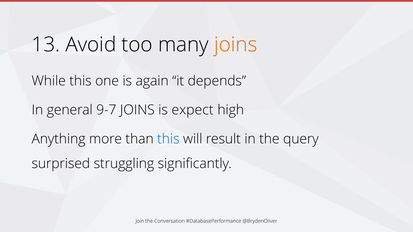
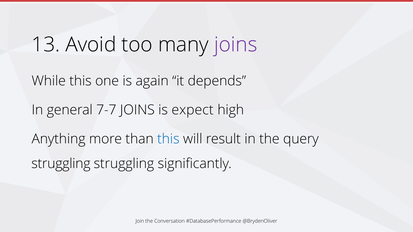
joins at (236, 45) colour: orange -> purple
9-7: 9-7 -> 7-7
surprised at (61, 164): surprised -> struggling
